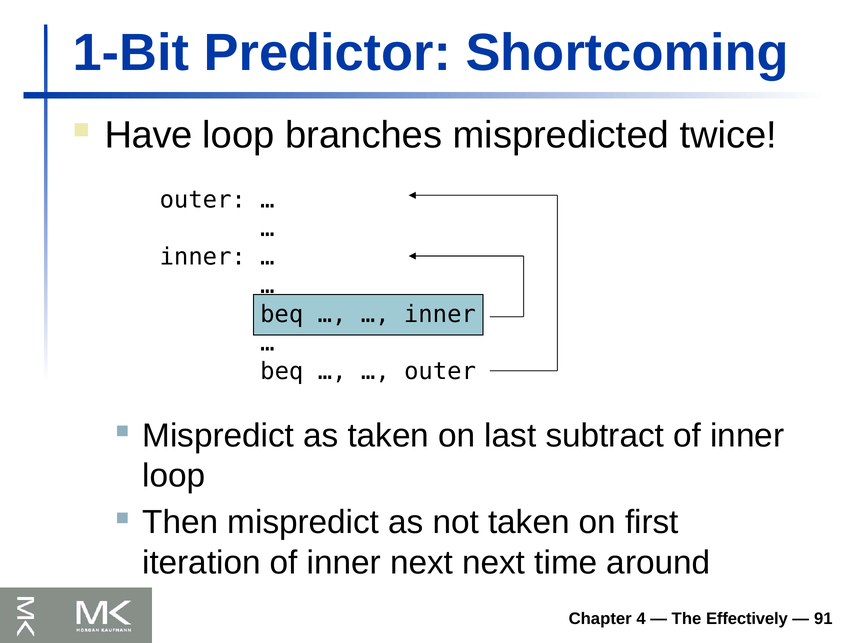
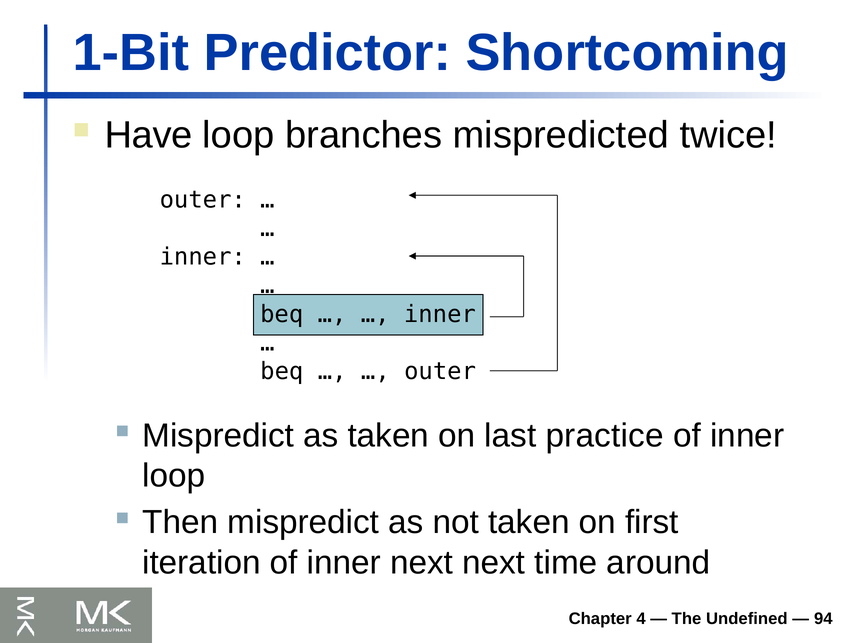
subtract: subtract -> practice
Effectively: Effectively -> Undefined
91: 91 -> 94
